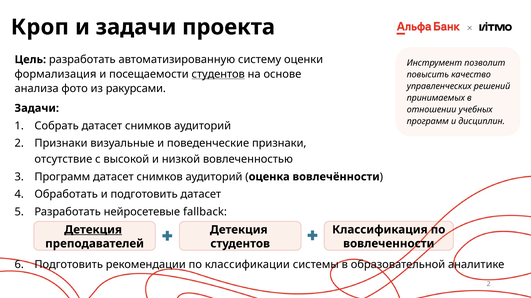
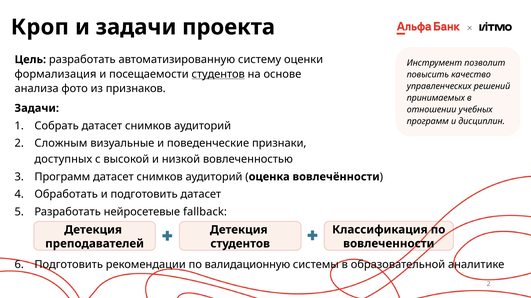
ракурсами: ракурсами -> признаков
2 Признаки: Признаки -> Сложным
отсутствие: отсутствие -> доступных
Детекция at (93, 230) underline: present -> none
классификации: классификации -> валидационную
